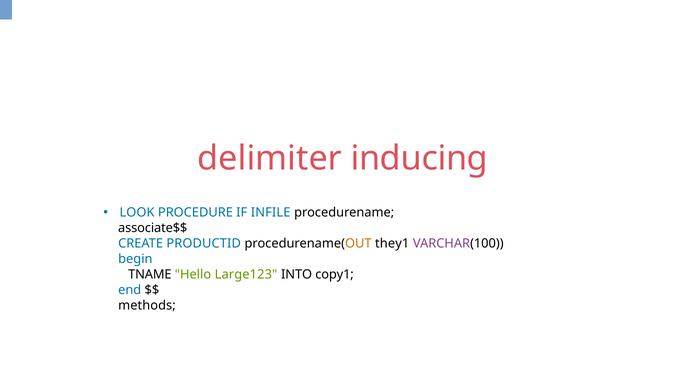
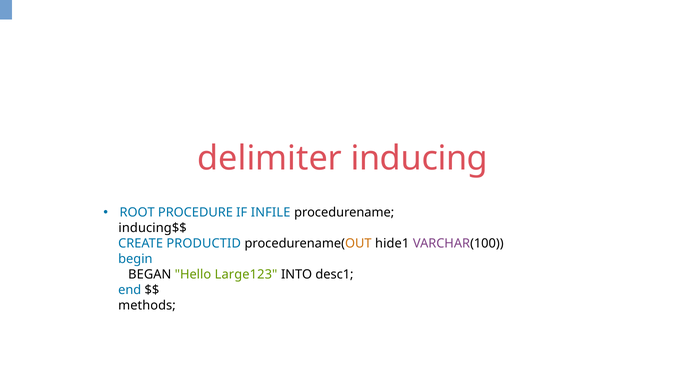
LOOK: LOOK -> ROOT
associate$$: associate$$ -> inducing$$
they1: they1 -> hide1
TNAME: TNAME -> BEGAN
copy1: copy1 -> desc1
